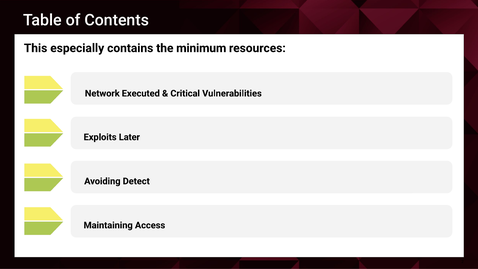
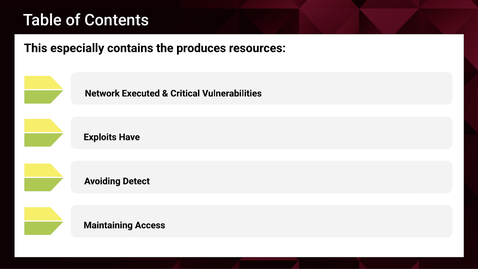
minimum: minimum -> produces
Later: Later -> Have
